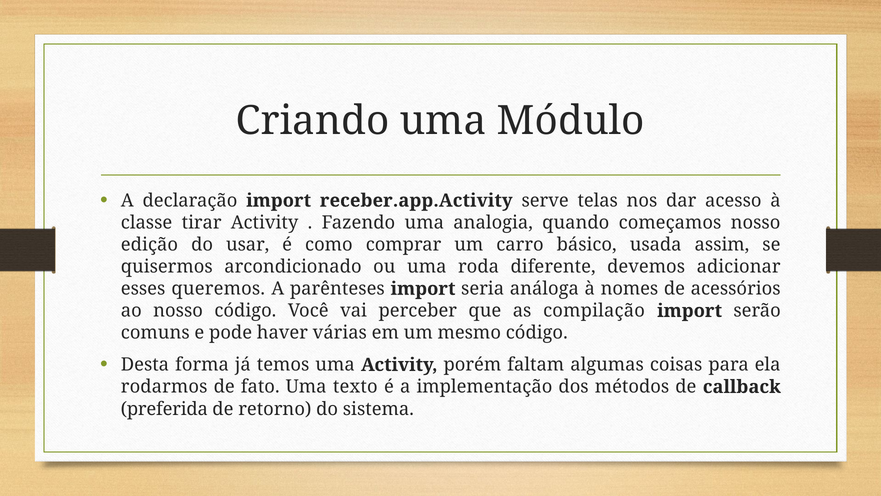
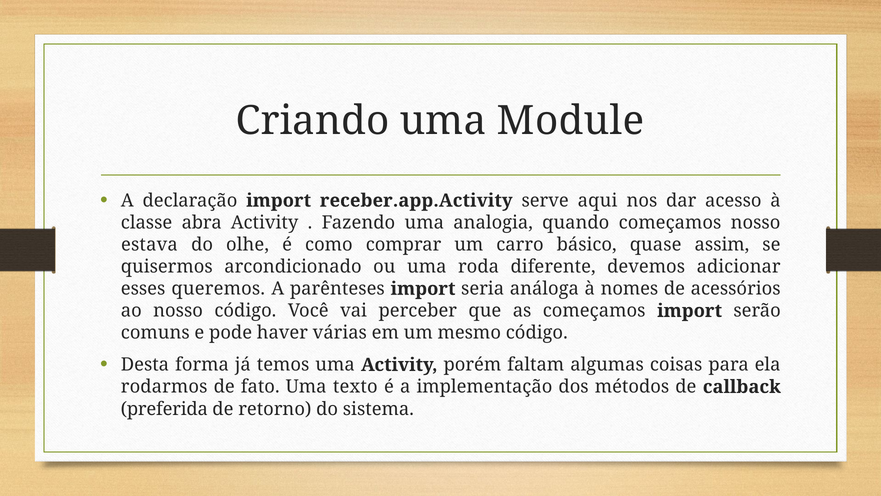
Módulo: Módulo -> Module
telas: telas -> aqui
tirar: tirar -> abra
edição: edição -> estava
usar: usar -> olhe
usada: usada -> quase
as compilação: compilação -> começamos
